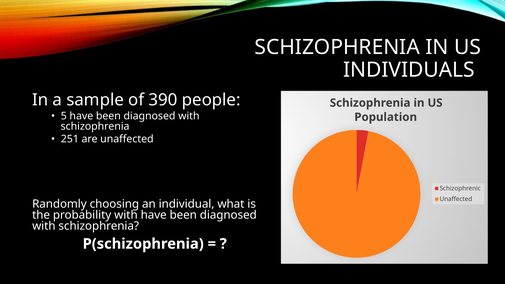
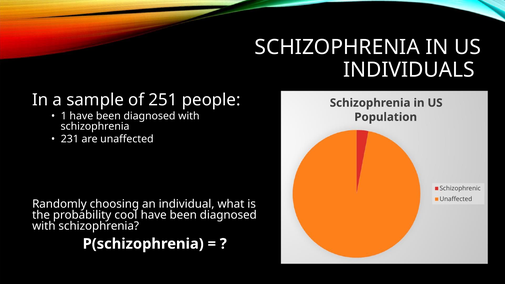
390: 390 -> 251
5: 5 -> 1
251: 251 -> 231
probability with: with -> cool
